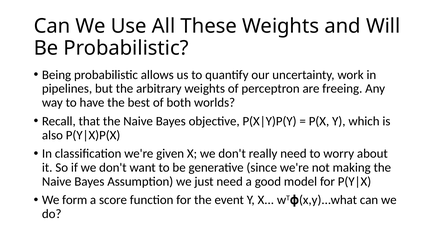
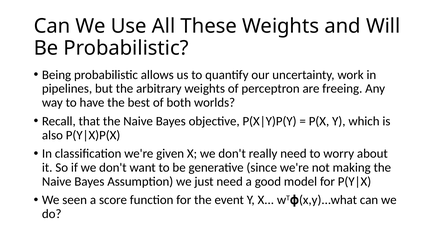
form: form -> seen
